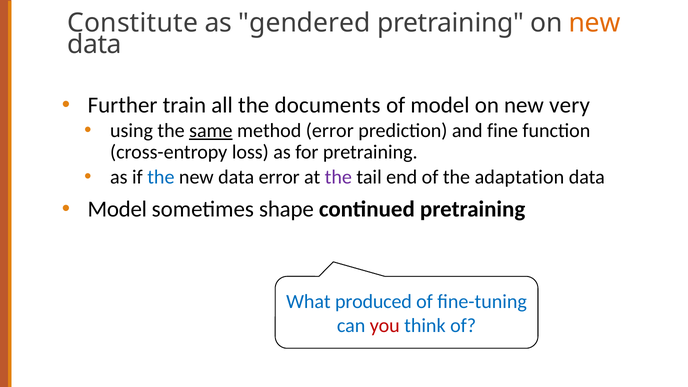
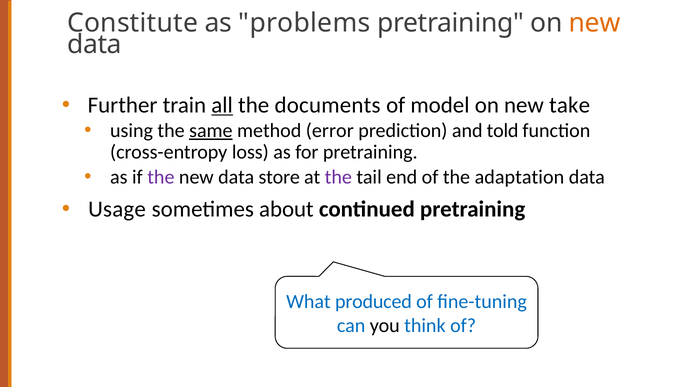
gendered: gendered -> problems
all underline: none -> present
very: very -> take
fine: fine -> told
the at (161, 177) colour: blue -> purple
data error: error -> store
Model at (117, 209): Model -> Usage
shape: shape -> about
you colour: red -> black
